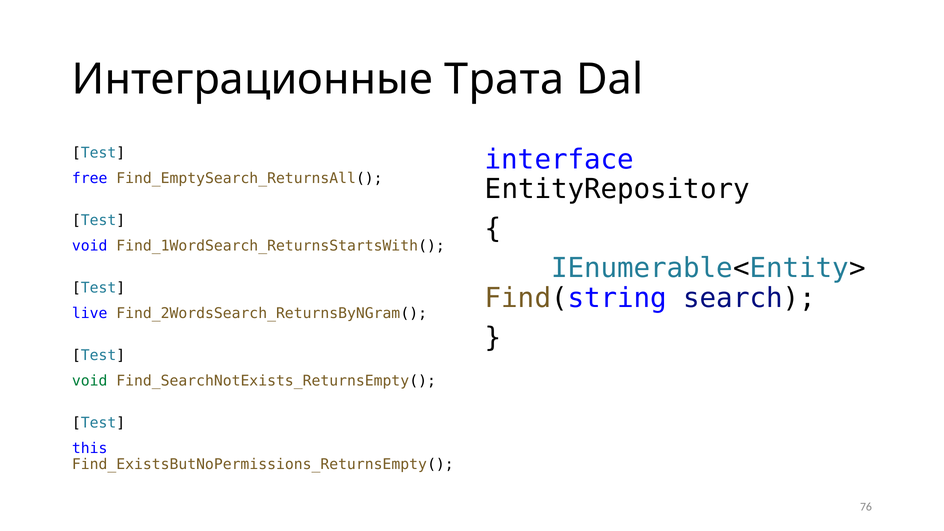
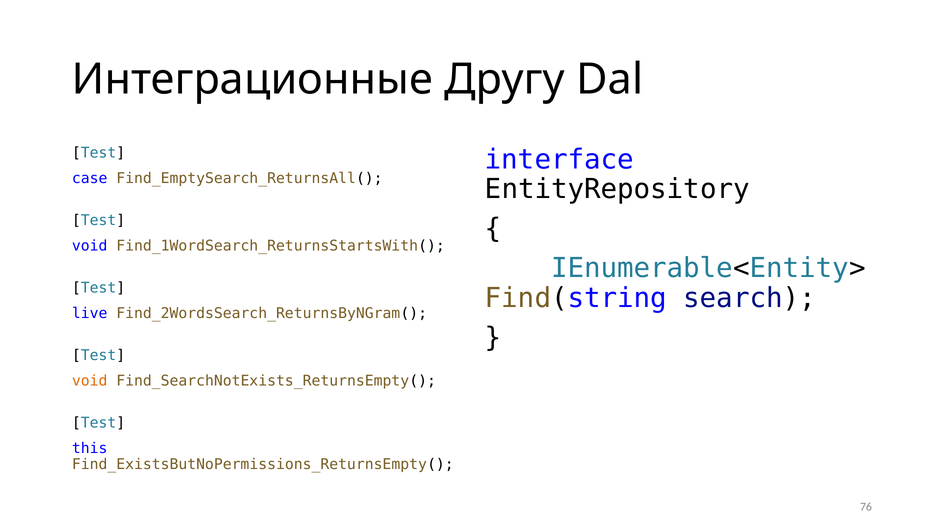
Трата: Трата -> Другу
free: free -> case
void at (90, 381) colour: green -> orange
